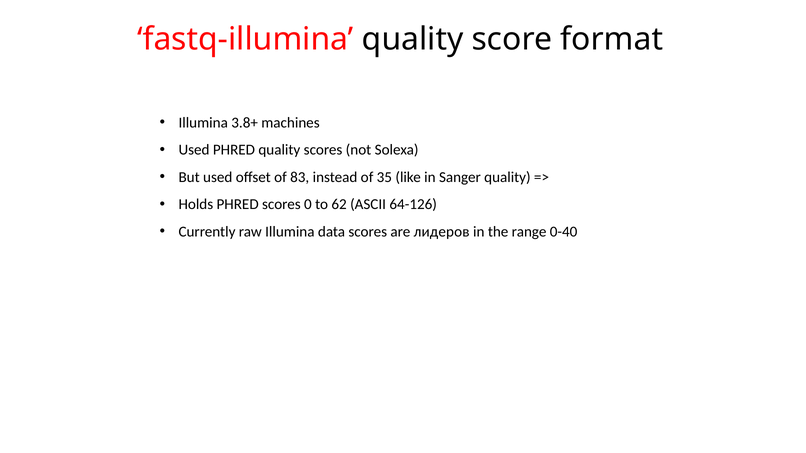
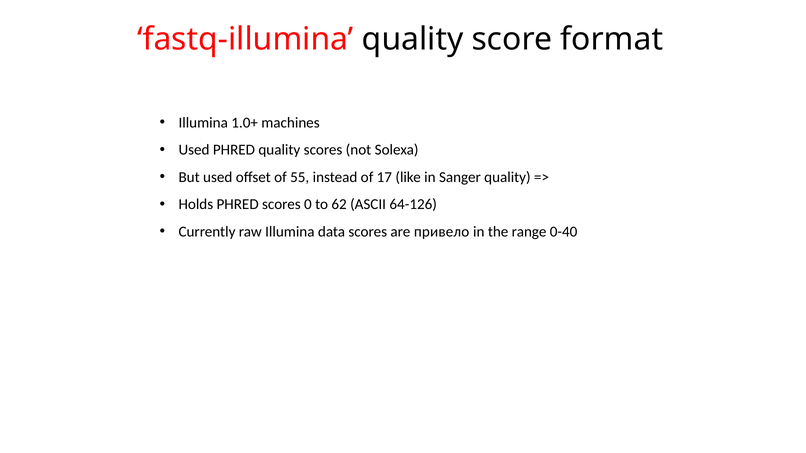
3.8+: 3.8+ -> 1.0+
83: 83 -> 55
35: 35 -> 17
лидеров: лидеров -> привело
